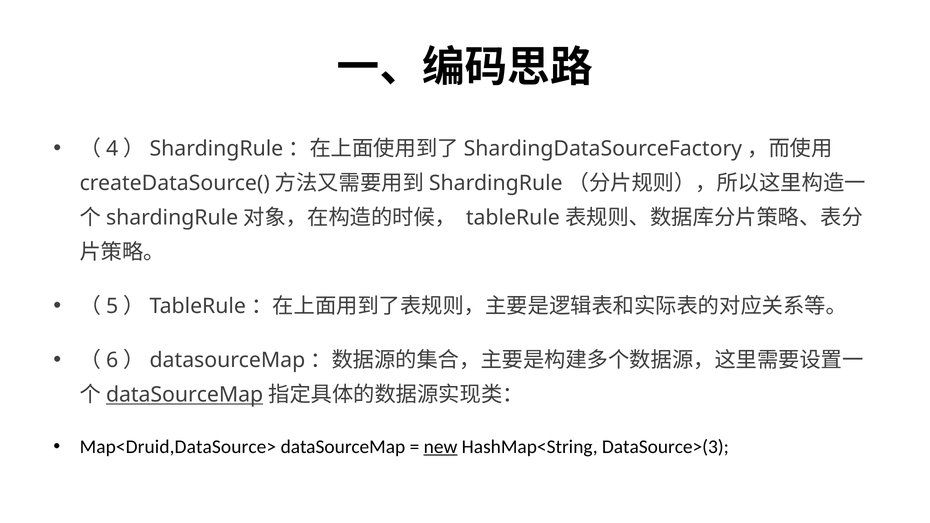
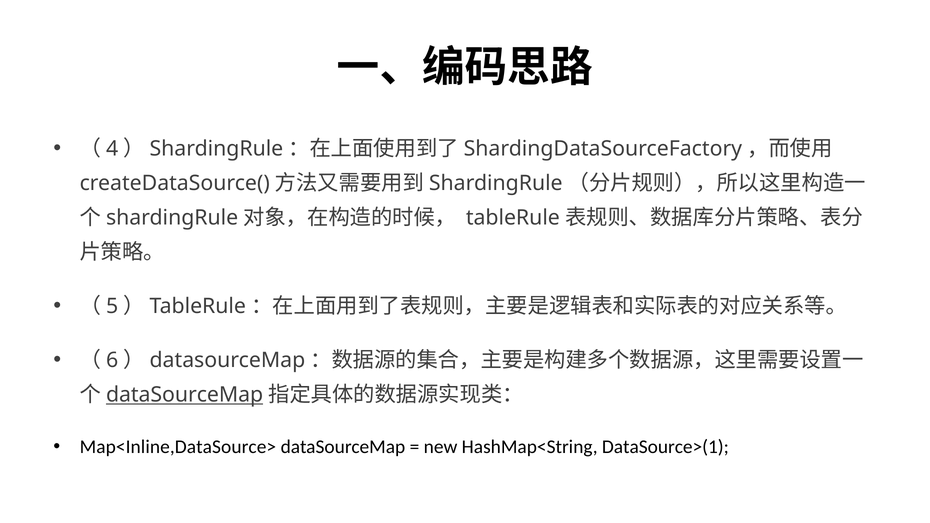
Map<Druid,DataSource>: Map<Druid,DataSource> -> Map<Inline,DataSource>
new underline: present -> none
DataSource>(3: DataSource>(3 -> DataSource>(1
